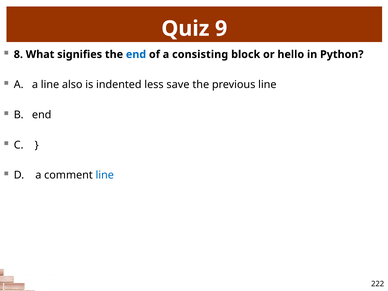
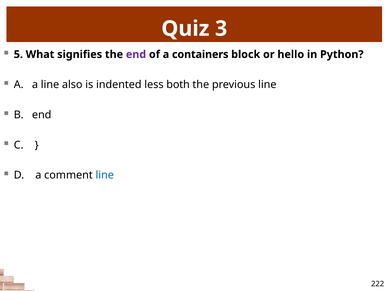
9: 9 -> 3
8: 8 -> 5
end at (136, 54) colour: blue -> purple
consisting: consisting -> containers
save: save -> both
